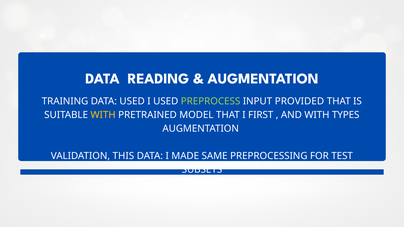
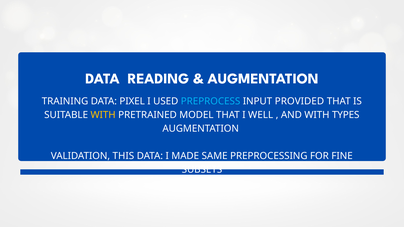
DATA USED: USED -> PIXEL
PREPROCESS colour: light green -> light blue
FIRST: FIRST -> WELL
TEST: TEST -> FINE
